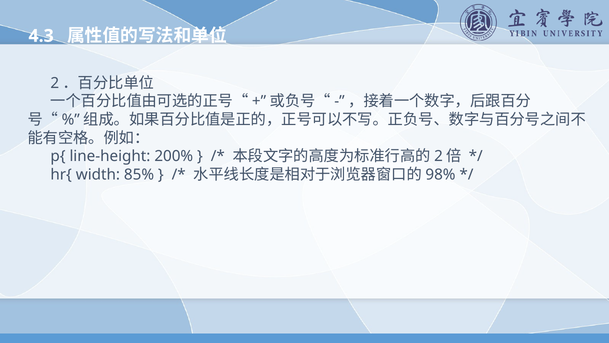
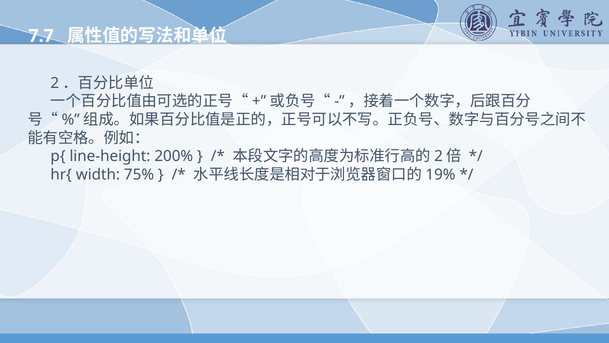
4.3: 4.3 -> 7.7
85%: 85% -> 75%
98%: 98% -> 19%
